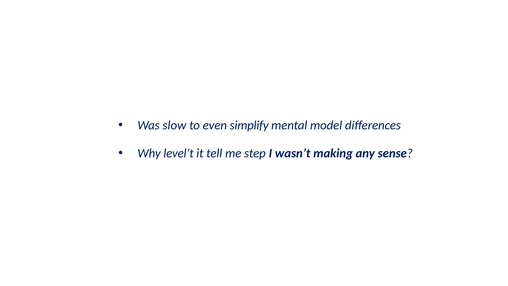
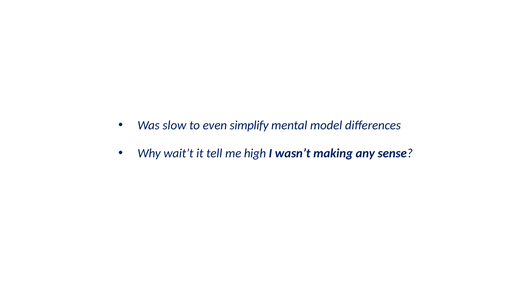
level’t: level’t -> wait’t
step: step -> high
